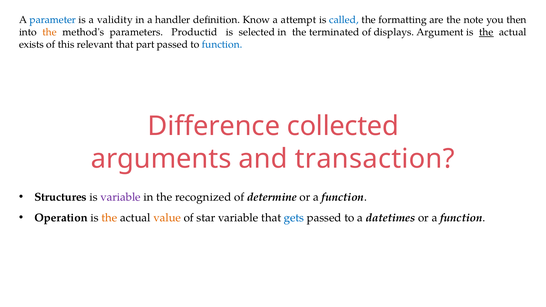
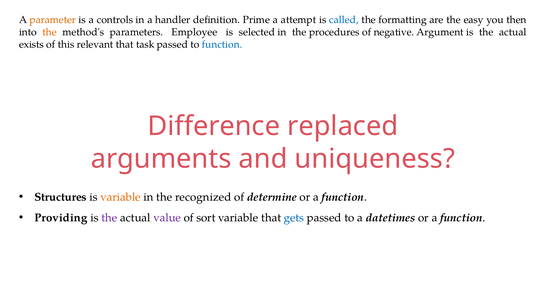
parameter colour: blue -> orange
validity: validity -> controls
Know: Know -> Prime
note: note -> easy
Productid: Productid -> Employee
terminated: terminated -> procedures
displays: displays -> negative
the at (486, 32) underline: present -> none
part: part -> task
collected: collected -> replaced
transaction: transaction -> uniqueness
variable at (121, 197) colour: purple -> orange
Operation: Operation -> Providing
the at (109, 218) colour: orange -> purple
value colour: orange -> purple
star: star -> sort
